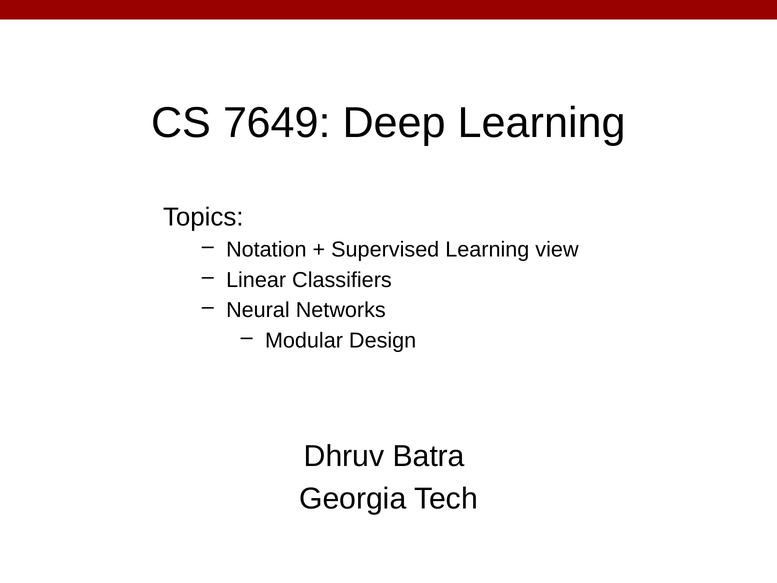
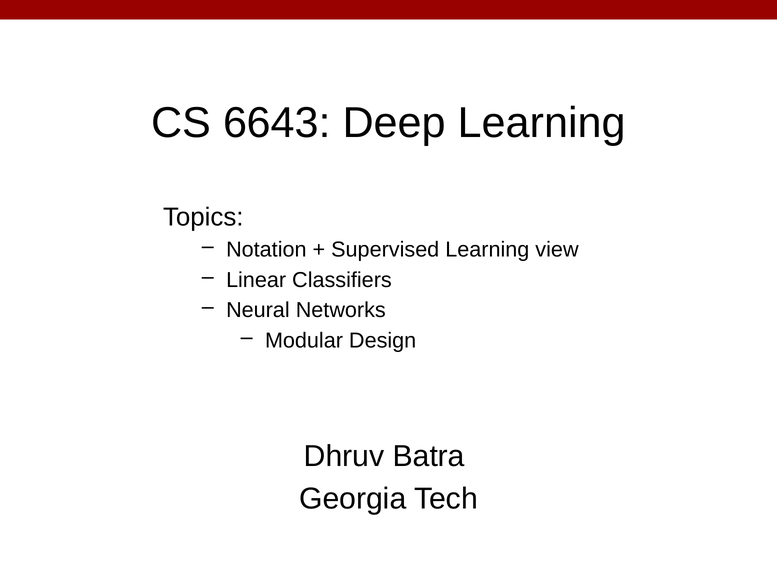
7649: 7649 -> 6643
